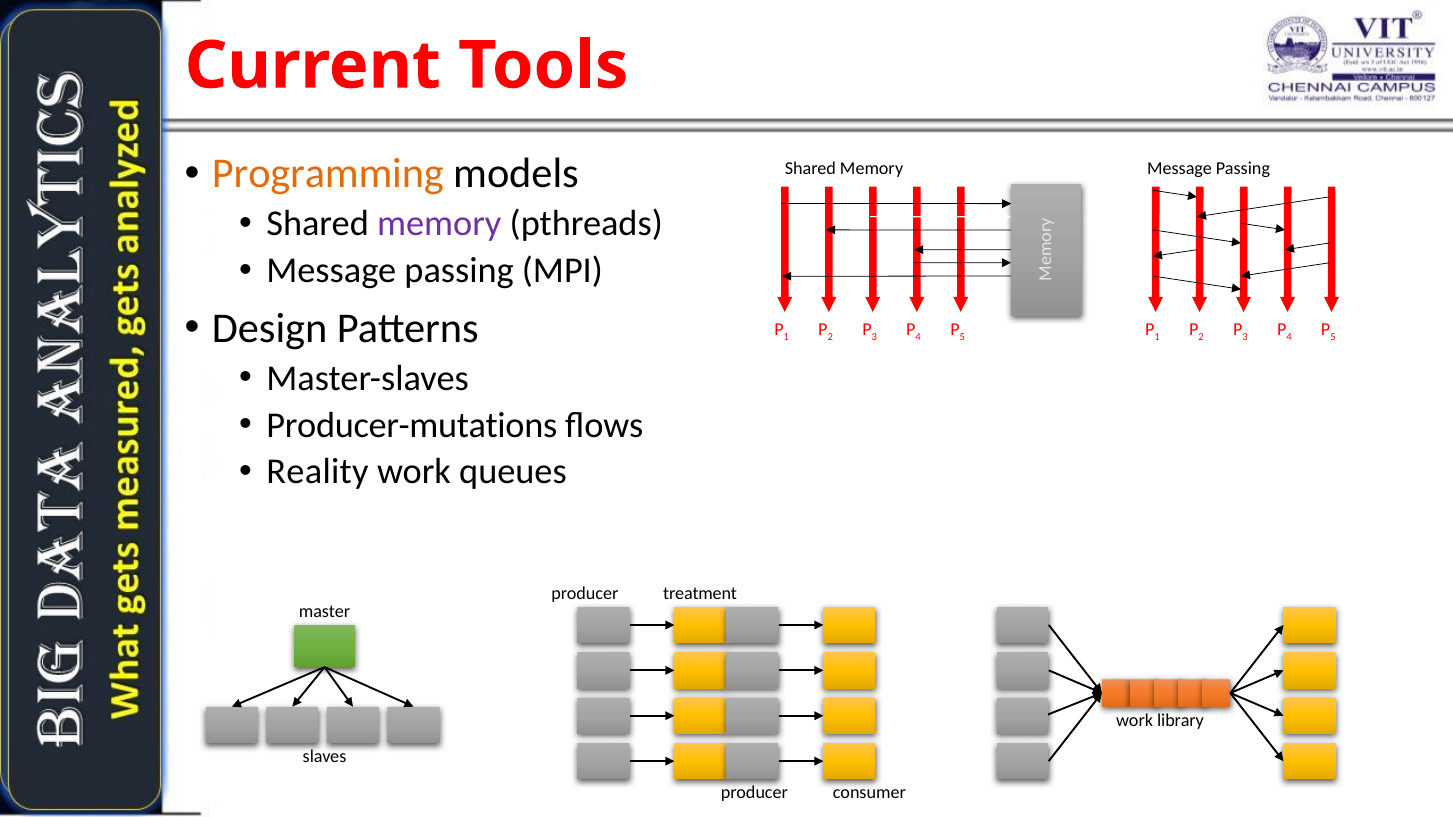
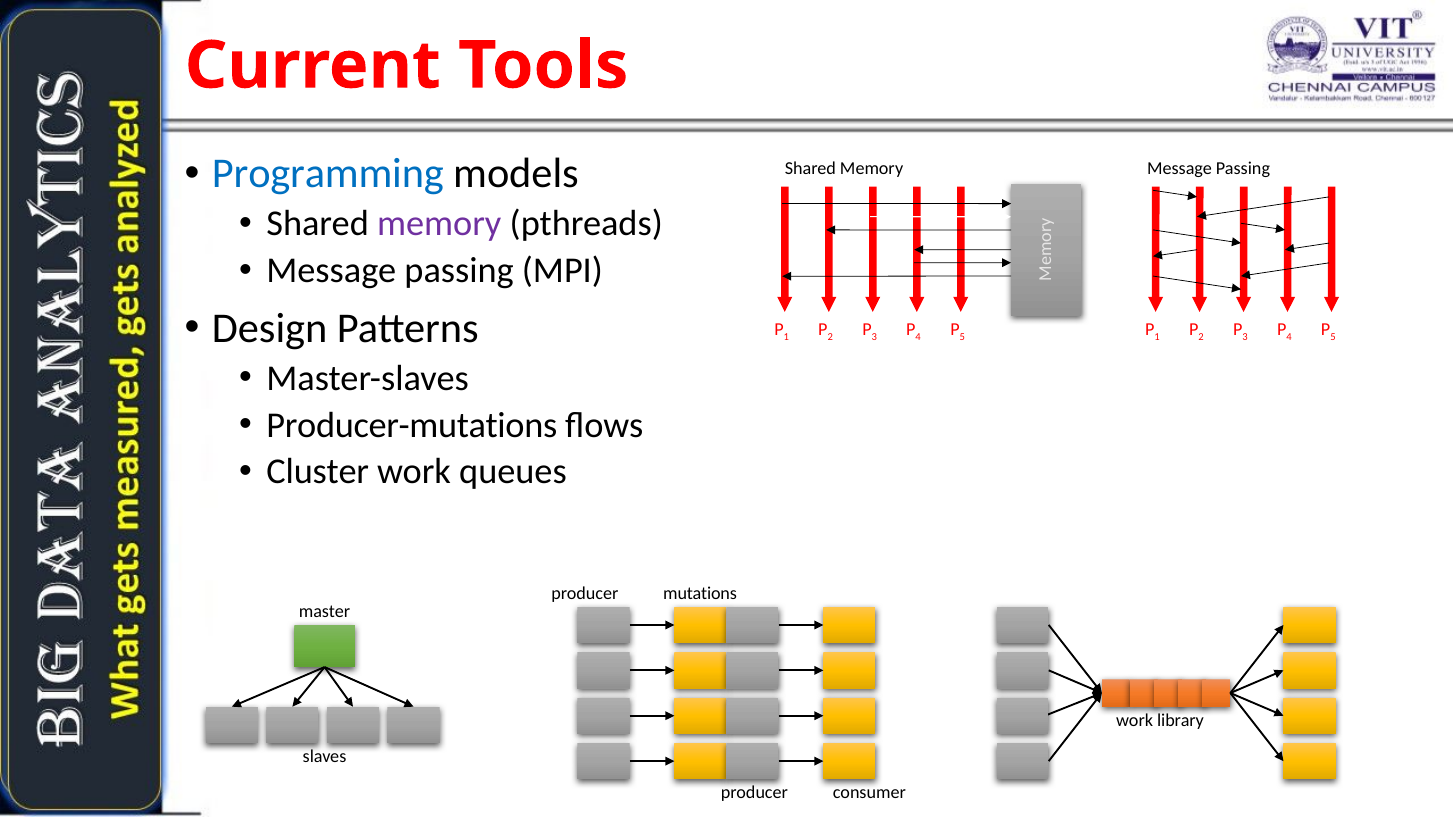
Programming colour: orange -> blue
Reality: Reality -> Cluster
treatment: treatment -> mutations
